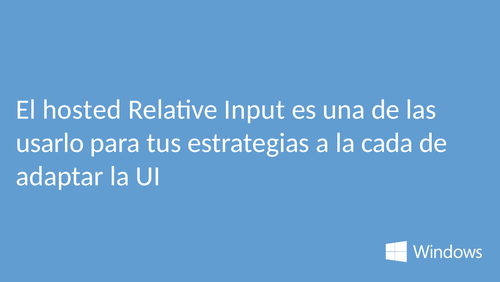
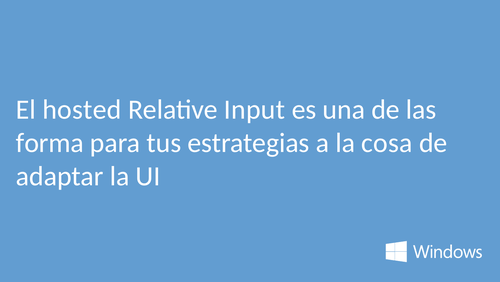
usarlo: usarlo -> forma
cada: cada -> cosa
